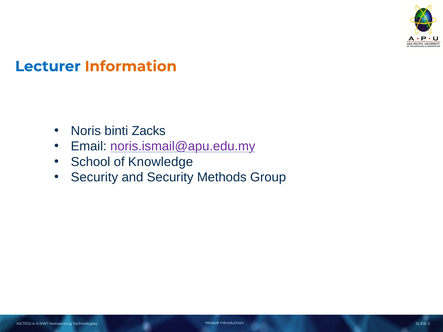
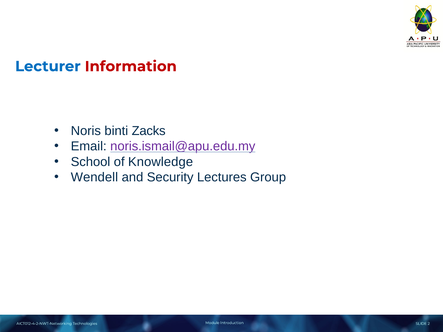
Information colour: orange -> red
Security at (94, 177): Security -> Wendell
Methods: Methods -> Lectures
